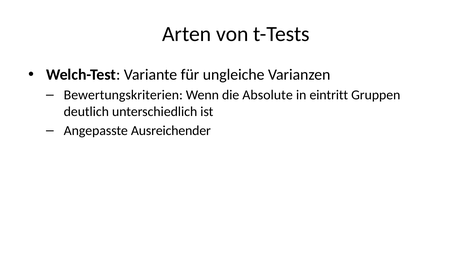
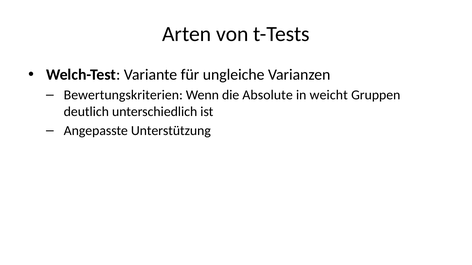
eintritt: eintritt -> weicht
Ausreichender: Ausreichender -> Unterstützung
